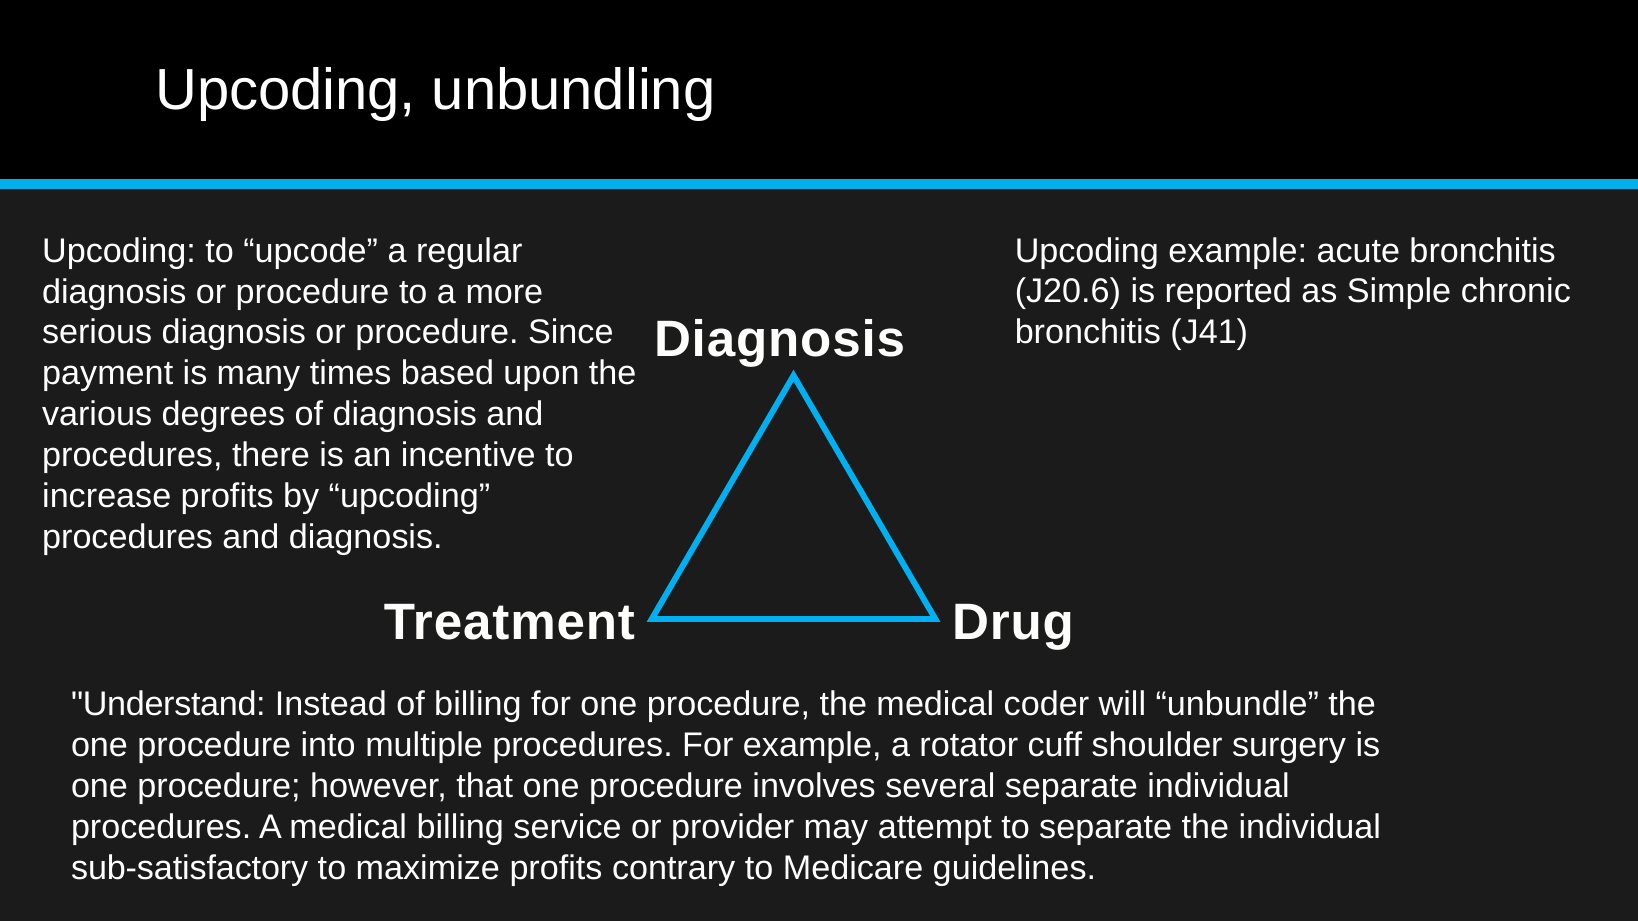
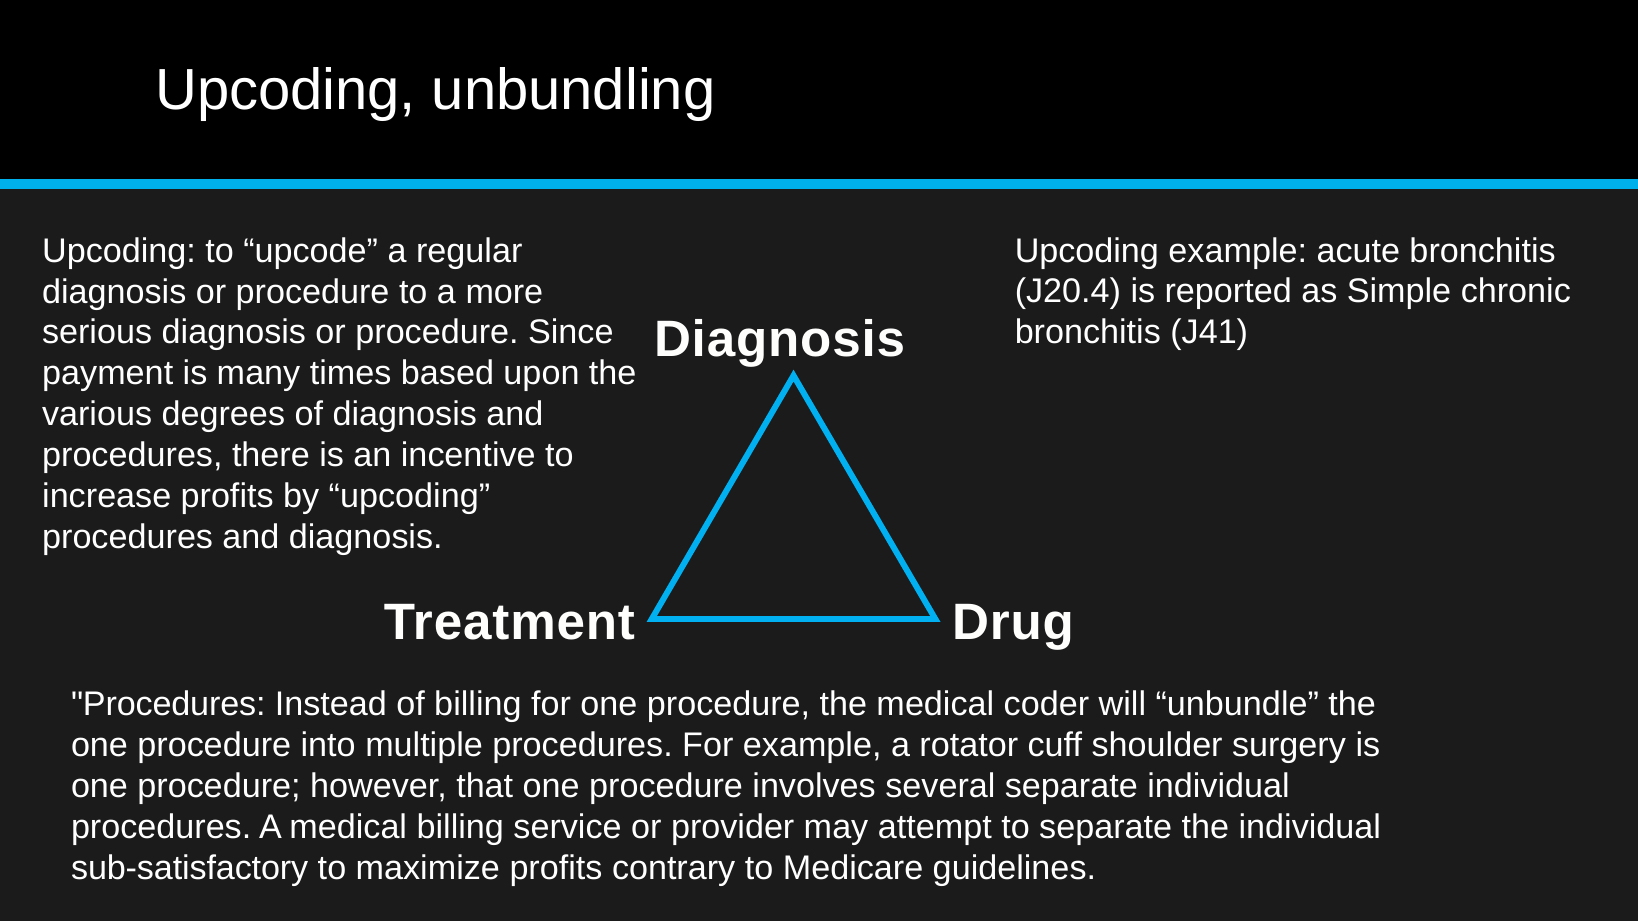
J20.6: J20.6 -> J20.4
Understand at (168, 704): Understand -> Procedures
